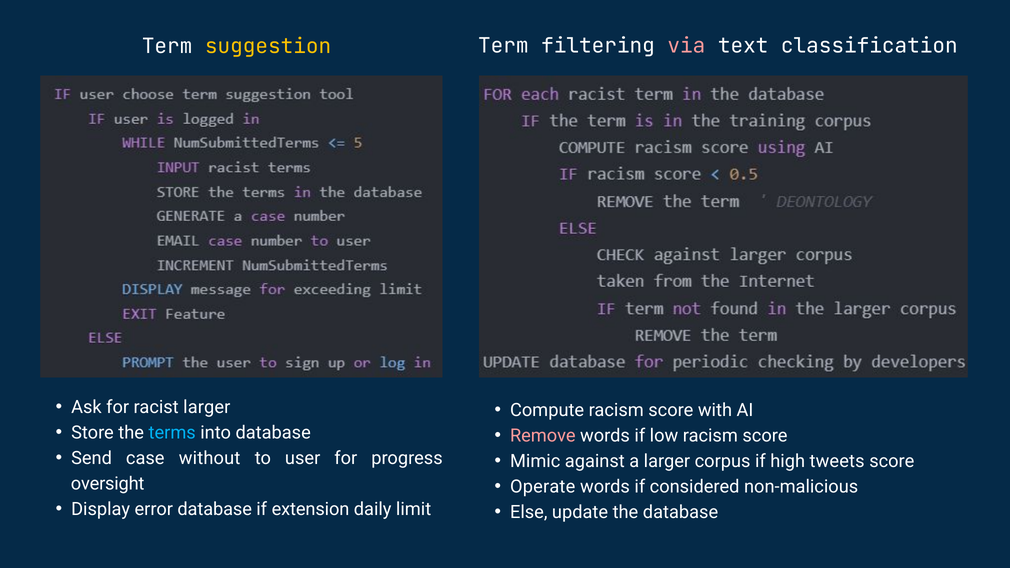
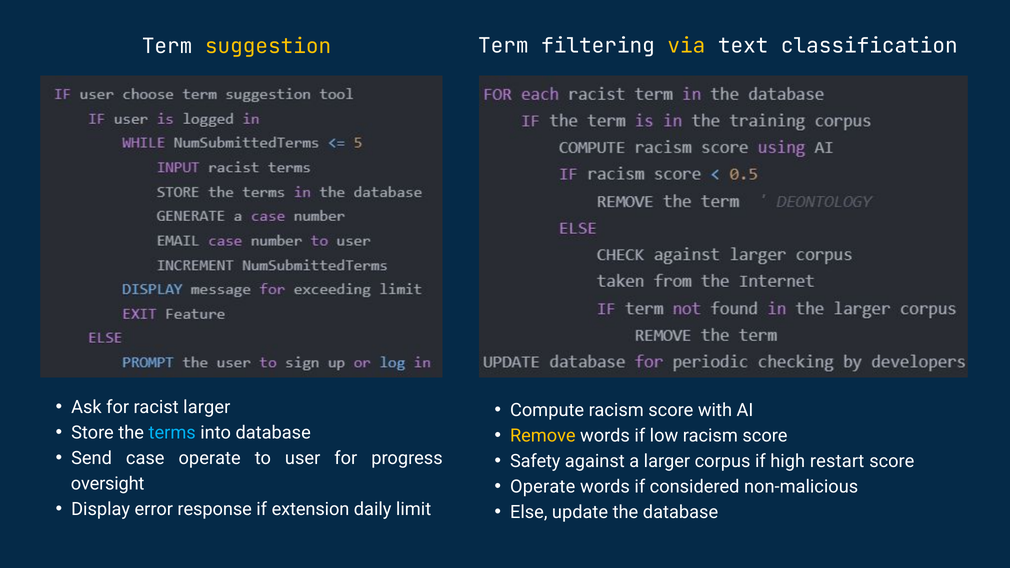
via colour: pink -> yellow
Remove colour: pink -> yellow
case without: without -> operate
Mimic: Mimic -> Safety
tweets: tweets -> restart
error database: database -> response
